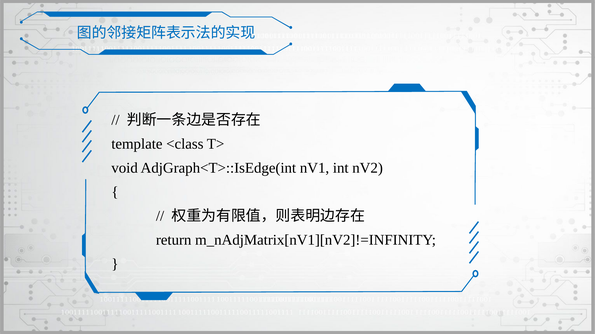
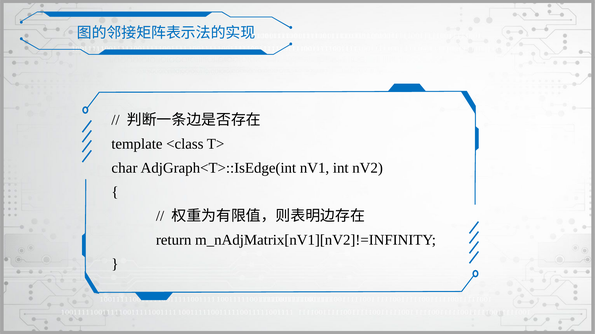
void: void -> char
